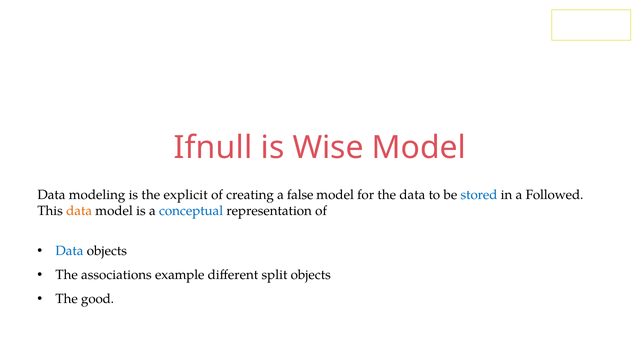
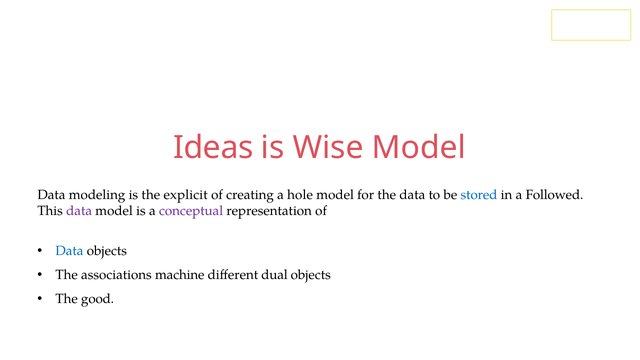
Ifnull: Ifnull -> Ideas
false: false -> hole
data at (79, 211) colour: orange -> purple
conceptual colour: blue -> purple
example: example -> machine
split: split -> dual
